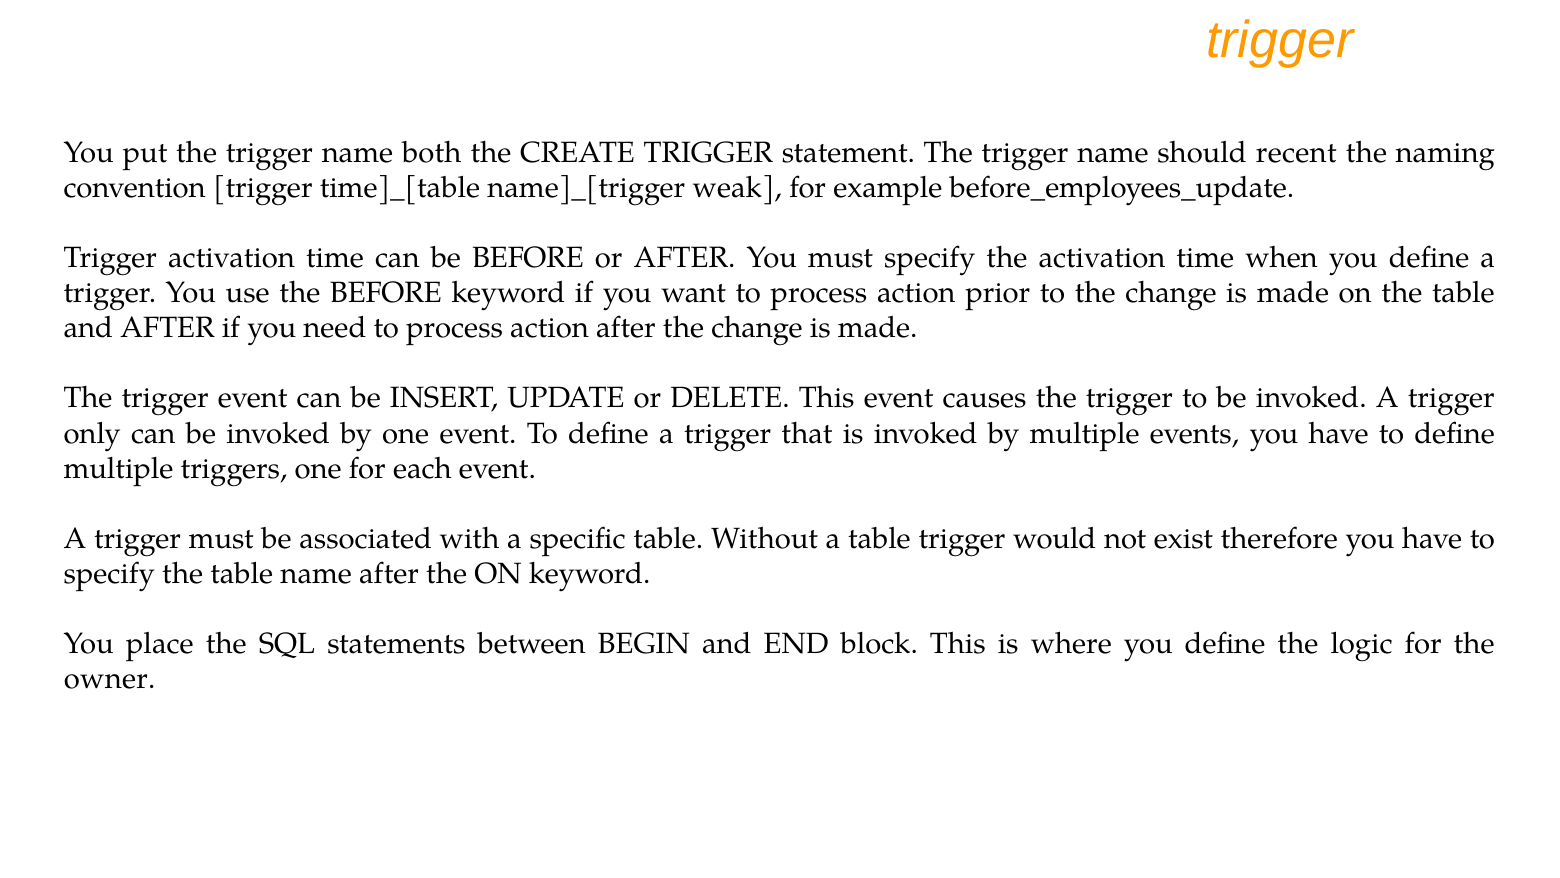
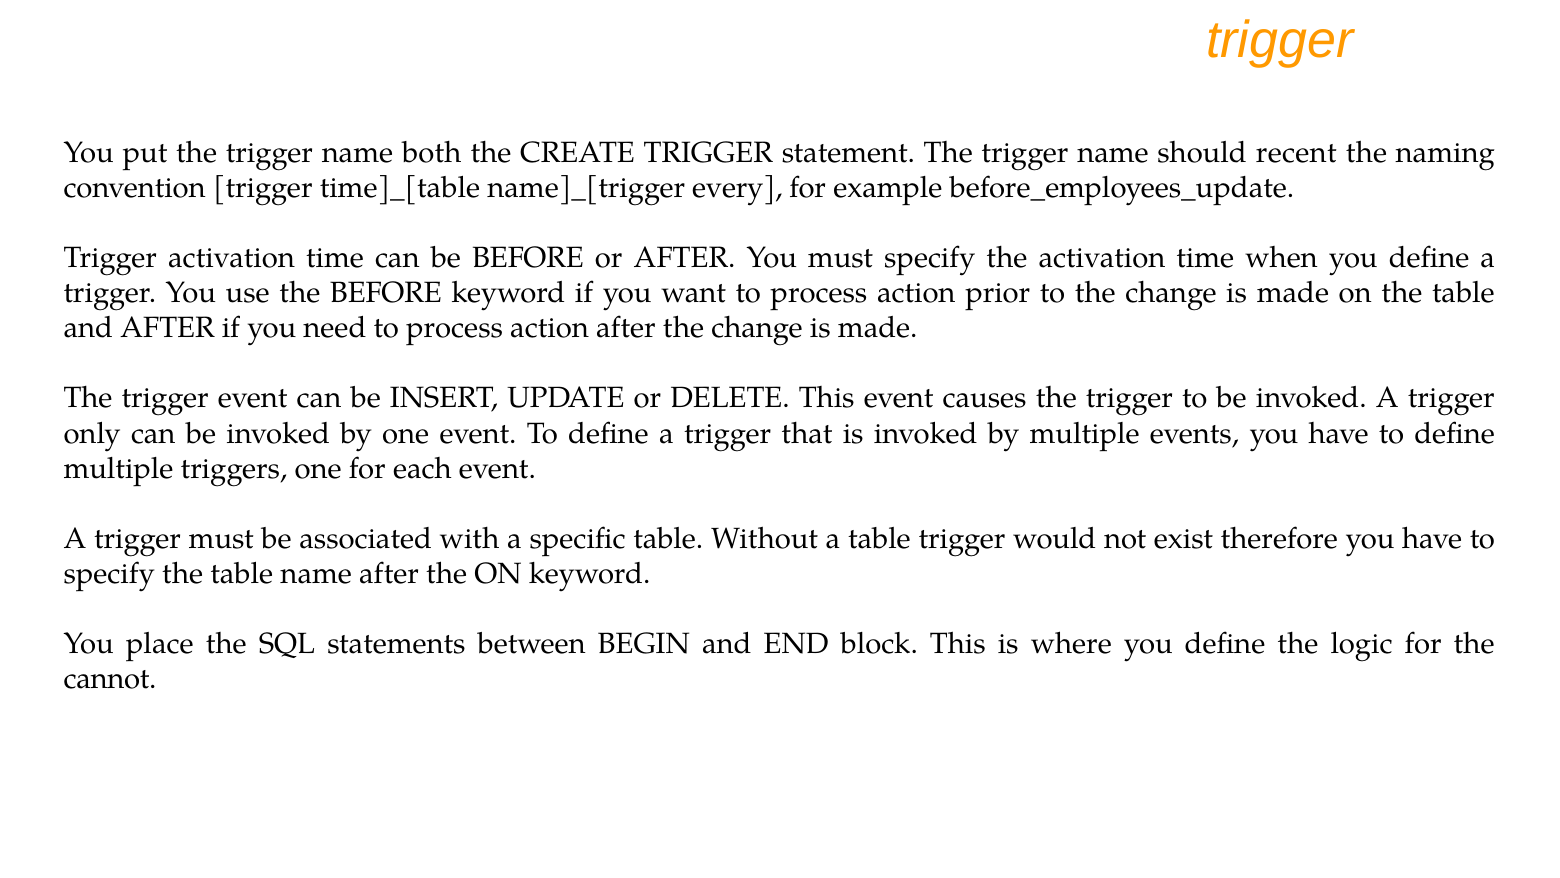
weak: weak -> every
owner: owner -> cannot
